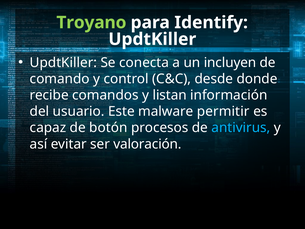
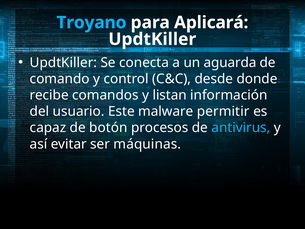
Troyano colour: light green -> light blue
Identify: Identify -> Aplicará
incluyen: incluyen -> aguarda
valoración: valoración -> máquinas
